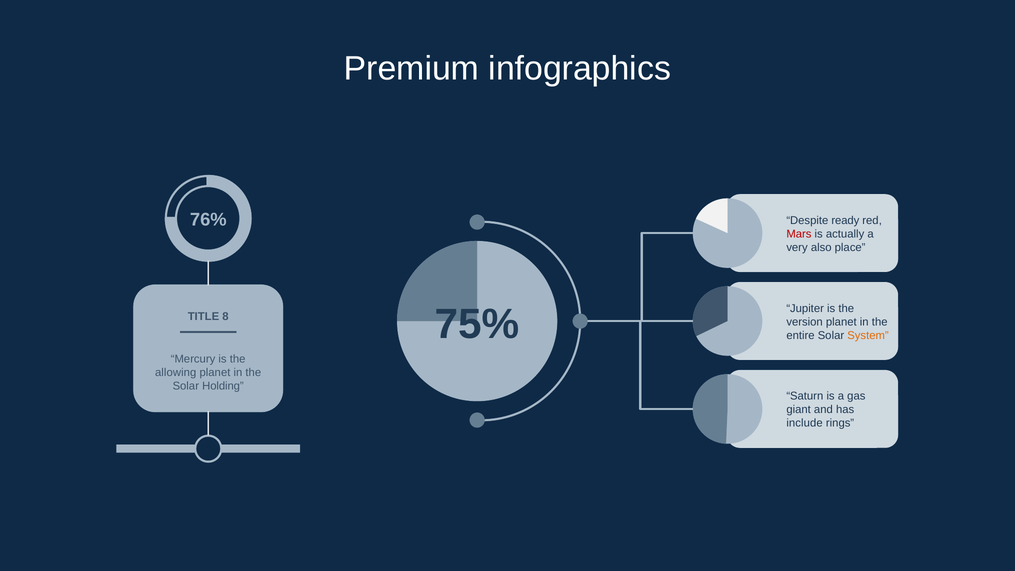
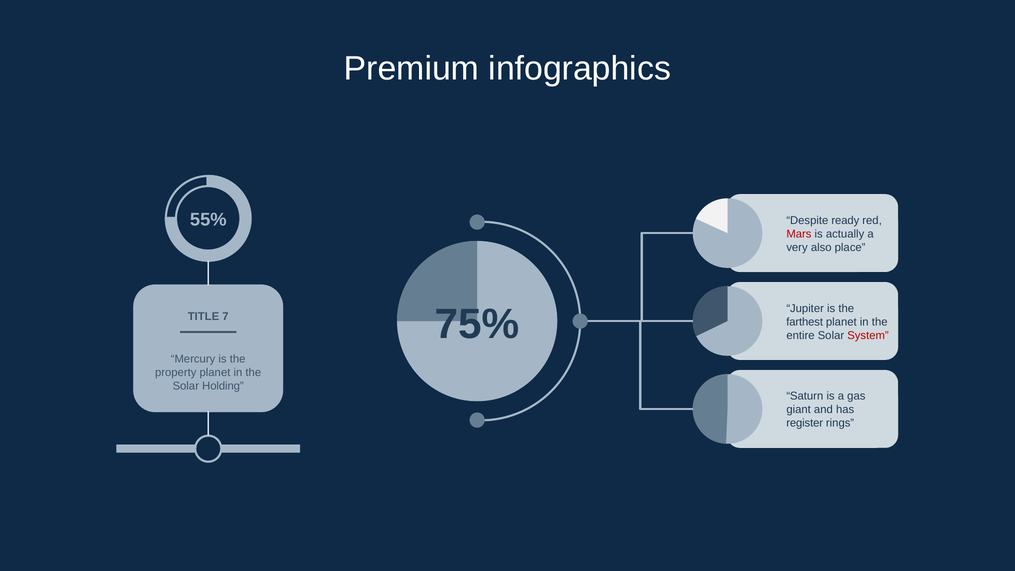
76%: 76% -> 55%
8: 8 -> 7
version: version -> farthest
System colour: orange -> red
allowing: allowing -> property
include: include -> register
